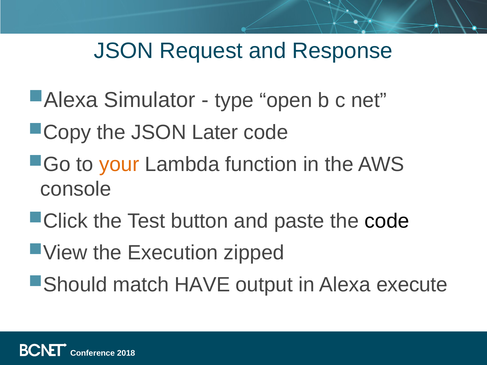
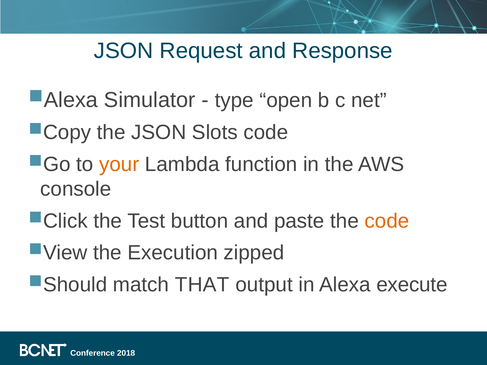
Later: Later -> Slots
code at (387, 221) colour: black -> orange
HAVE: HAVE -> THAT
